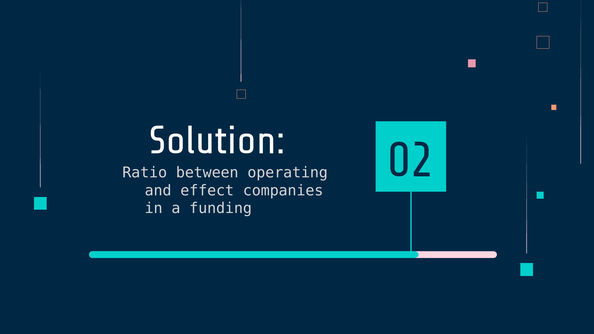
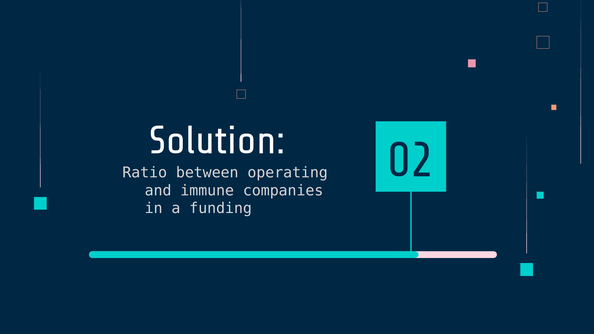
effect: effect -> immune
